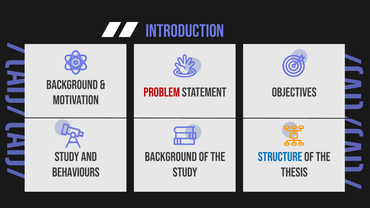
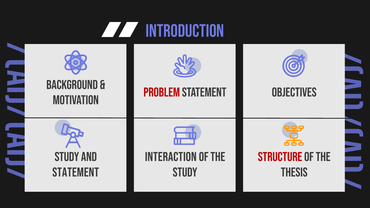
Background at (171, 157): Background -> Interaction
Structure colour: blue -> red
behaviours at (76, 172): behaviours -> statement
